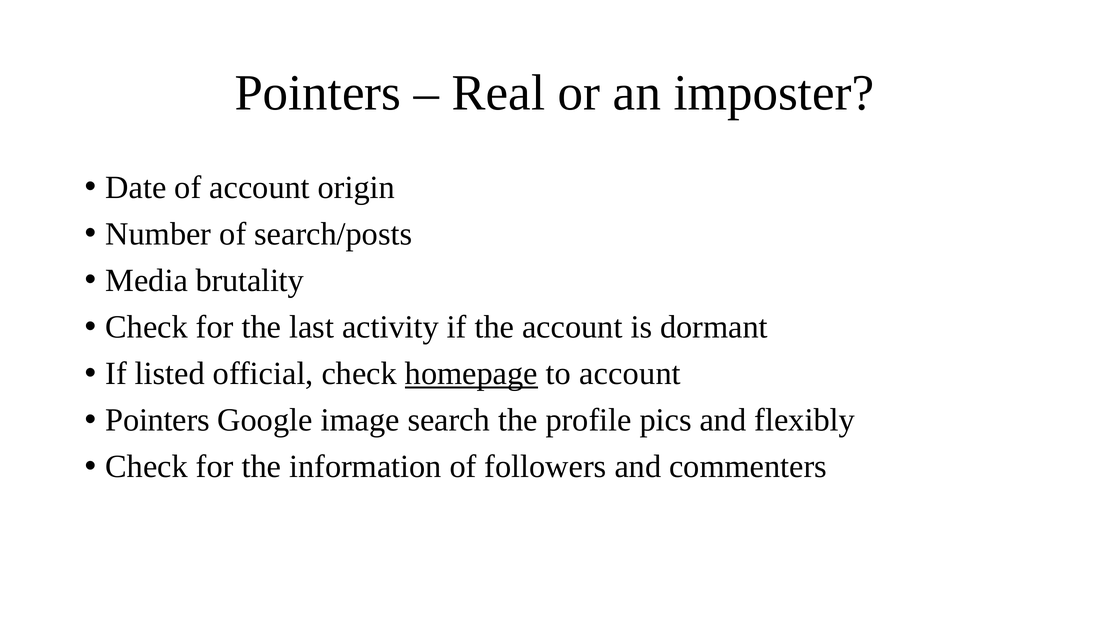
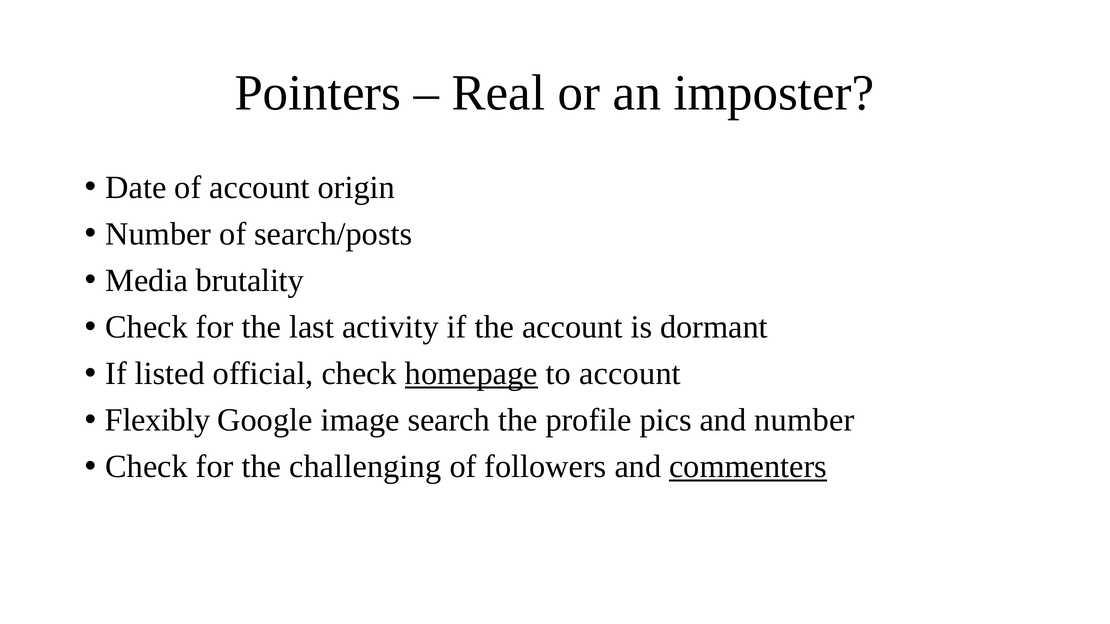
Pointers at (158, 420): Pointers -> Flexibly
and flexibly: flexibly -> number
information: information -> challenging
commenters underline: none -> present
